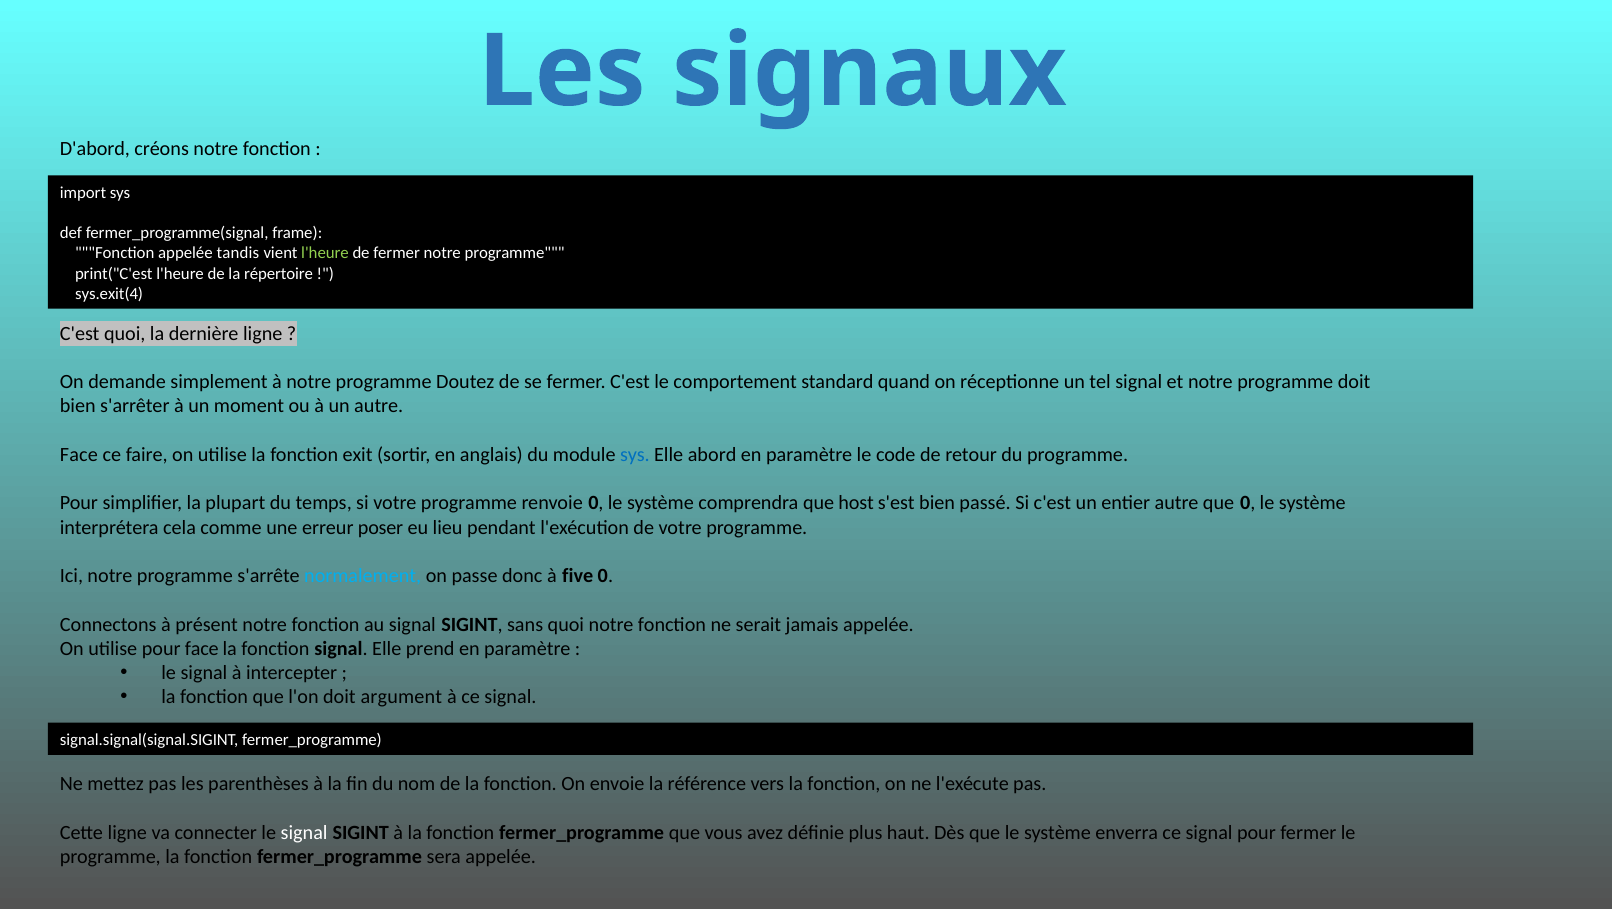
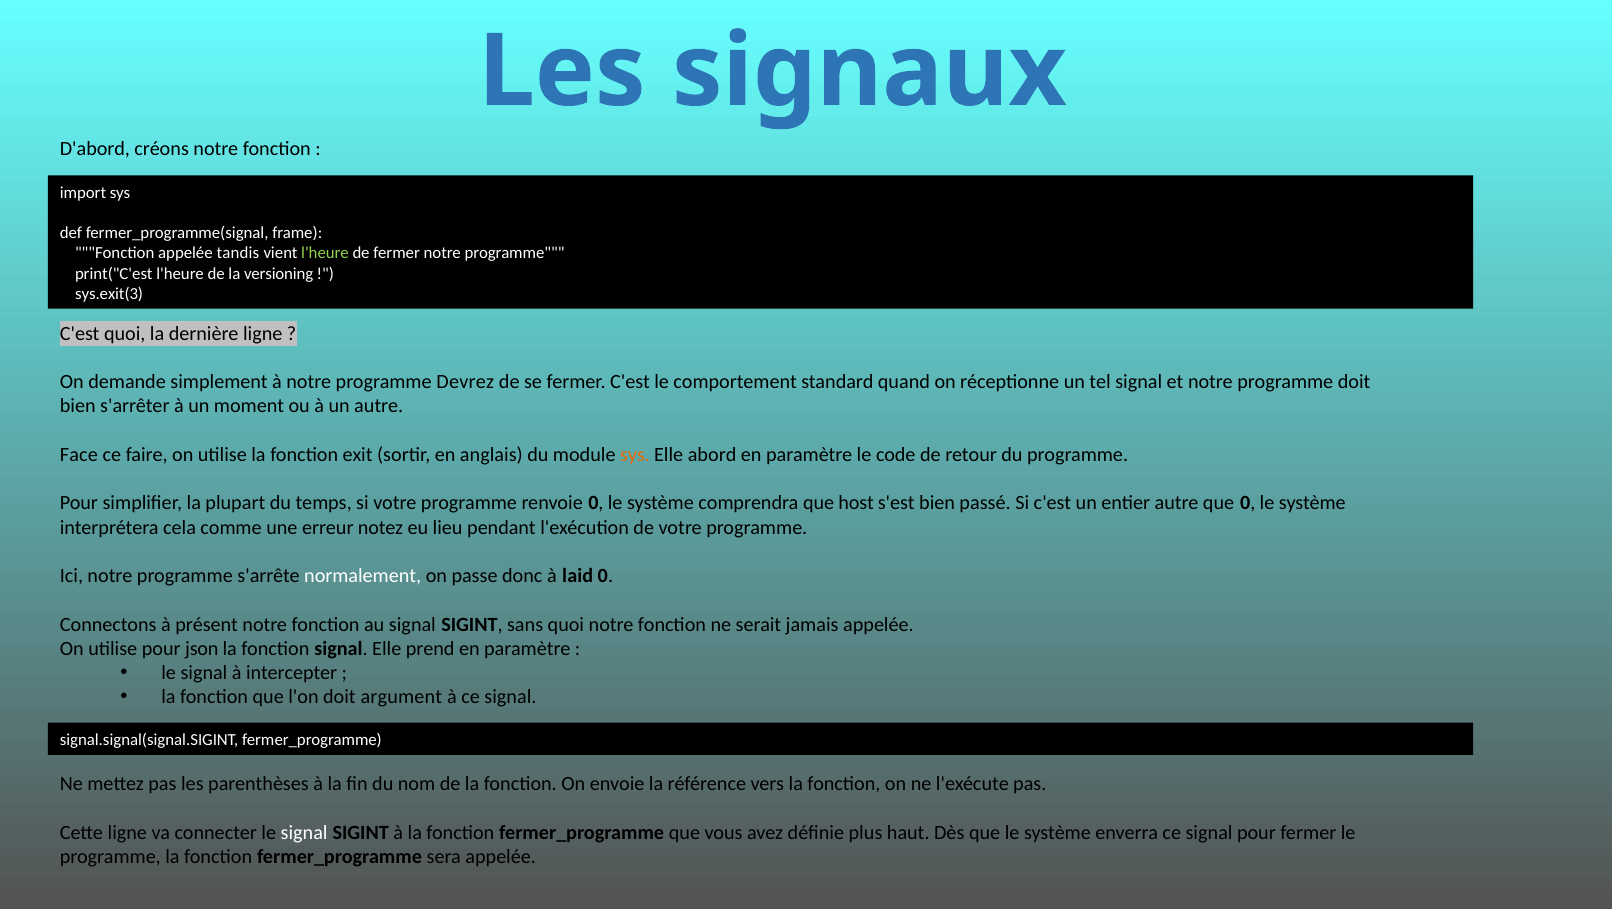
répertoire: répertoire -> versioning
sys.exit(4: sys.exit(4 -> sys.exit(3
Doutez: Doutez -> Devrez
sys at (635, 455) colour: blue -> orange
poser: poser -> notez
normalement colour: light blue -> white
five: five -> laid
pour face: face -> json
